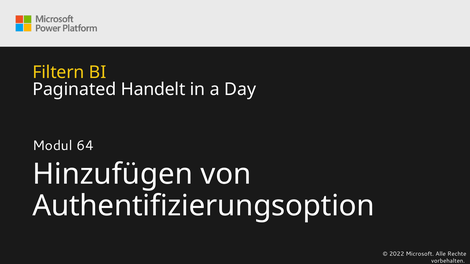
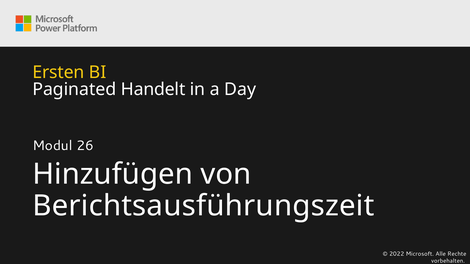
Filtern: Filtern -> Ersten
64: 64 -> 26
Authentifizierungsoption: Authentifizierungsoption -> Berichtsausführungszeit
